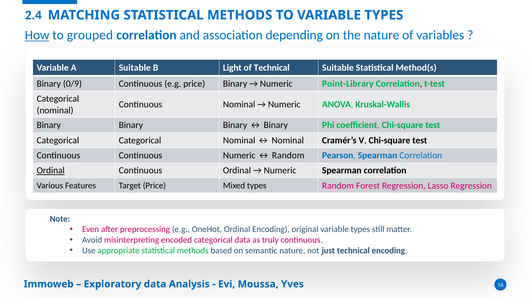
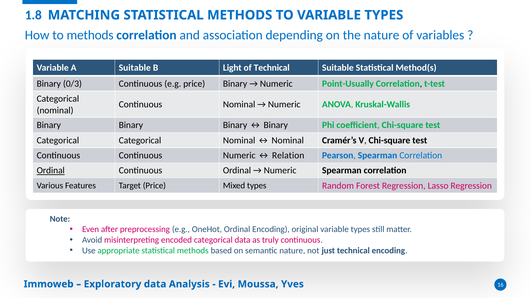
2.4: 2.4 -> 1.8
How underline: present -> none
to grouped: grouped -> methods
0/9: 0/9 -> 0/3
Point-Library: Point-Library -> Point-Usually
Random at (288, 155): Random -> Relation
